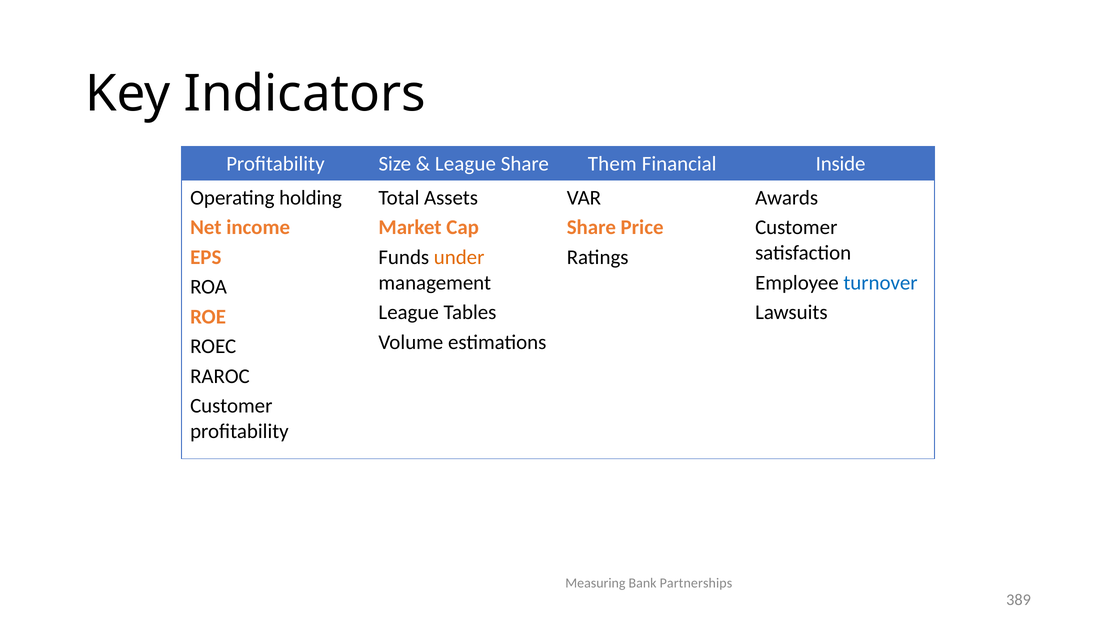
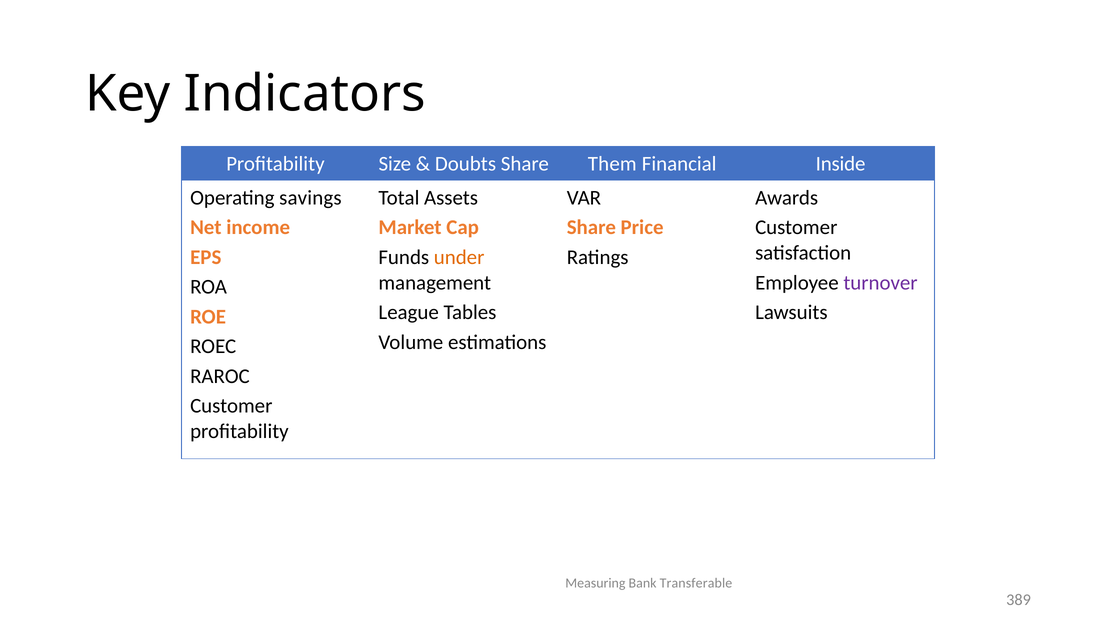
League at (465, 164): League -> Doubts
holding: holding -> savings
turnover colour: blue -> purple
Partnerships: Partnerships -> Transferable
